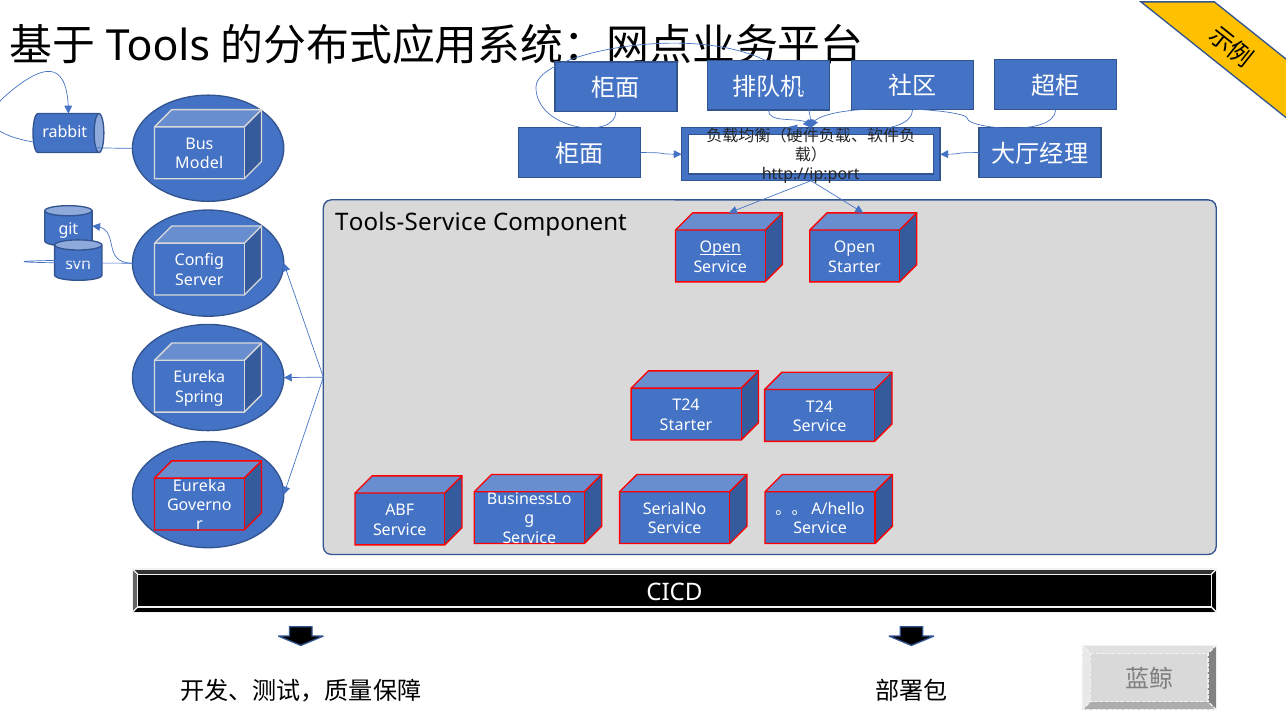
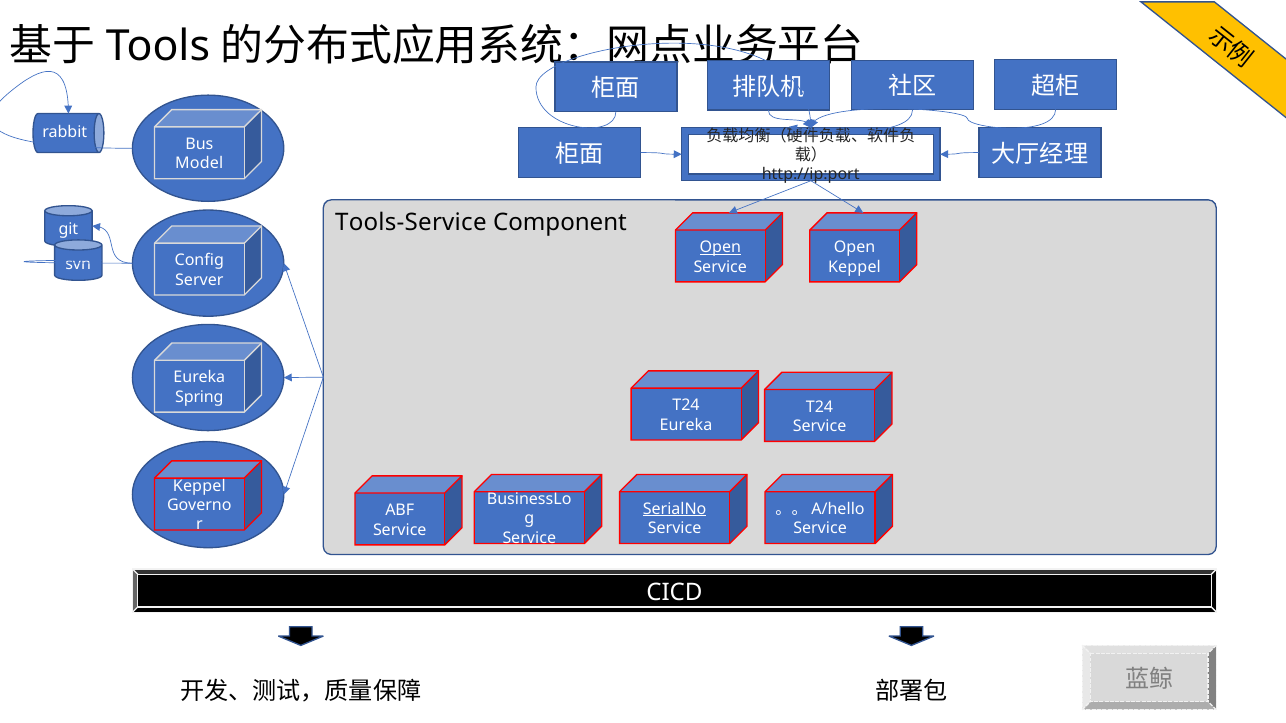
Starter at (855, 267): Starter -> Keppel
Starter at (686, 425): Starter -> Eureka
Eureka at (199, 486): Eureka -> Keppel
SerialNo underline: none -> present
